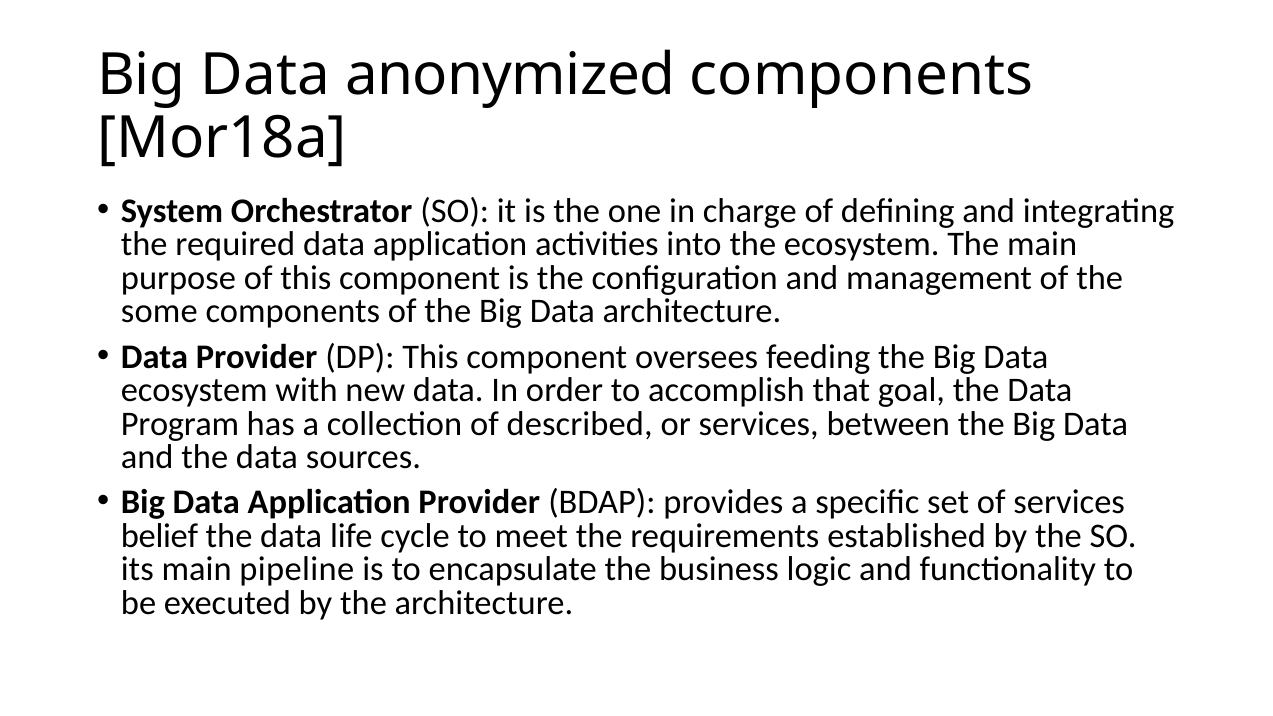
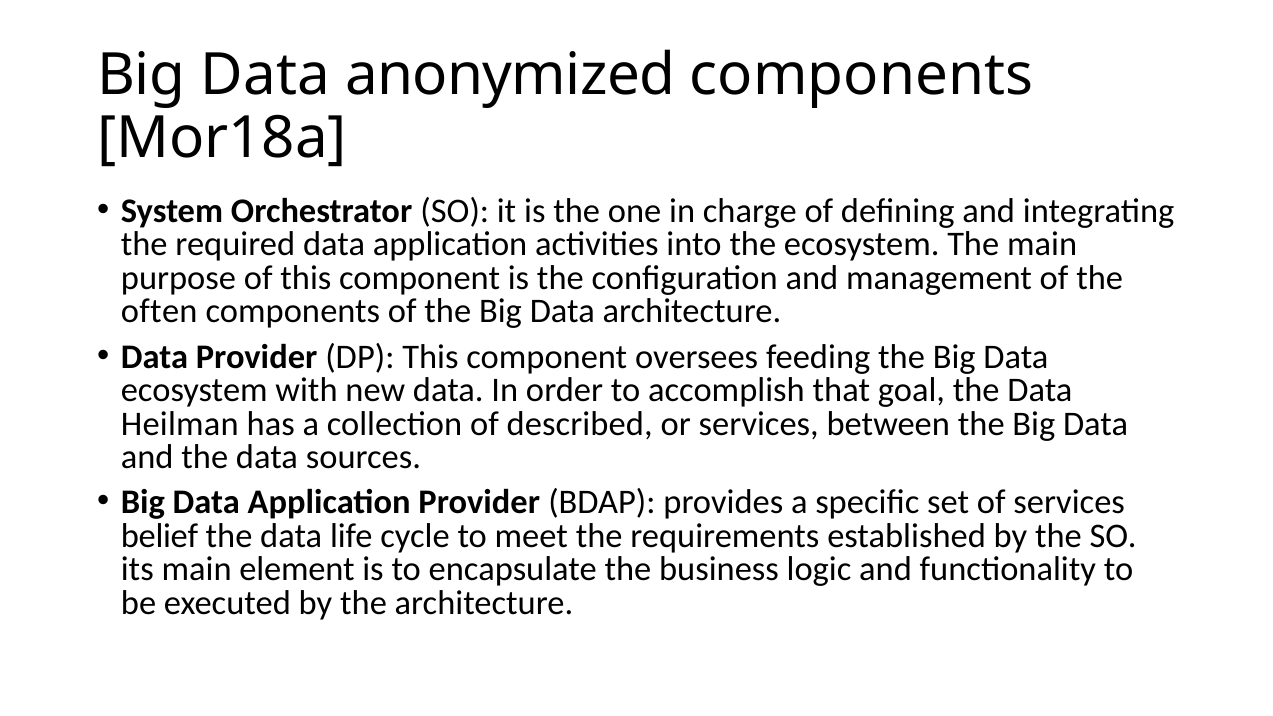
some: some -> often
Program: Program -> Heilman
pipeline: pipeline -> element
